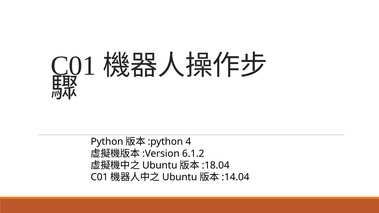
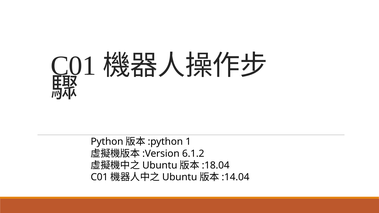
4: 4 -> 1
